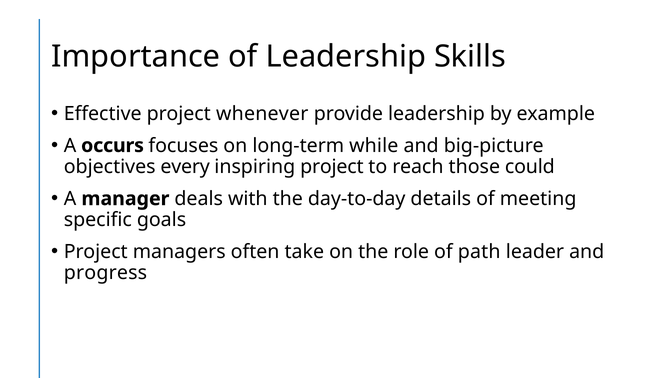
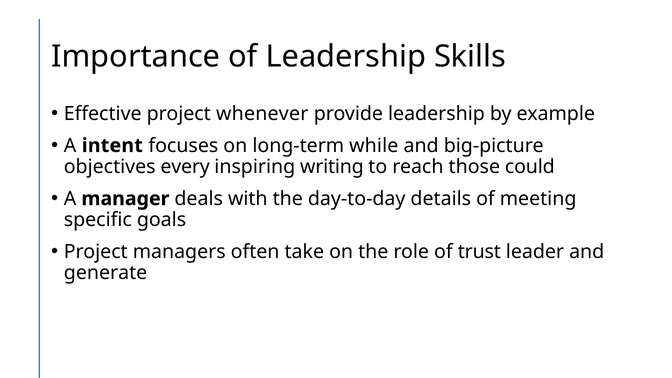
occurs: occurs -> intent
inspiring project: project -> writing
path: path -> trust
progress: progress -> generate
